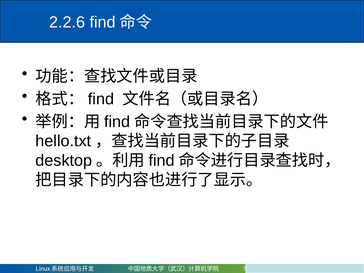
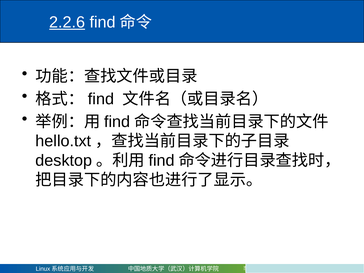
2.2.6 underline: none -> present
